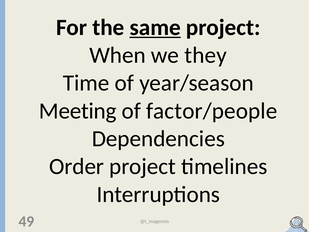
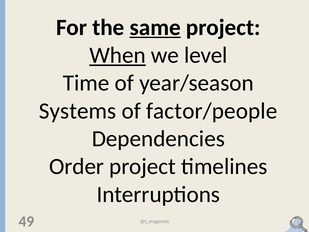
When underline: none -> present
they: they -> level
Meeting: Meeting -> Systems
